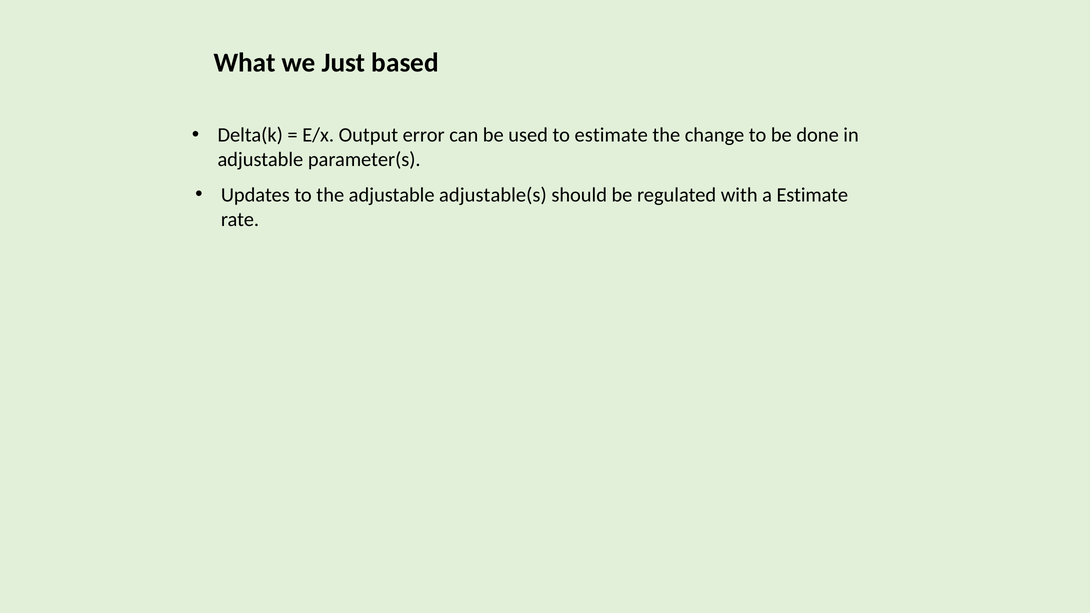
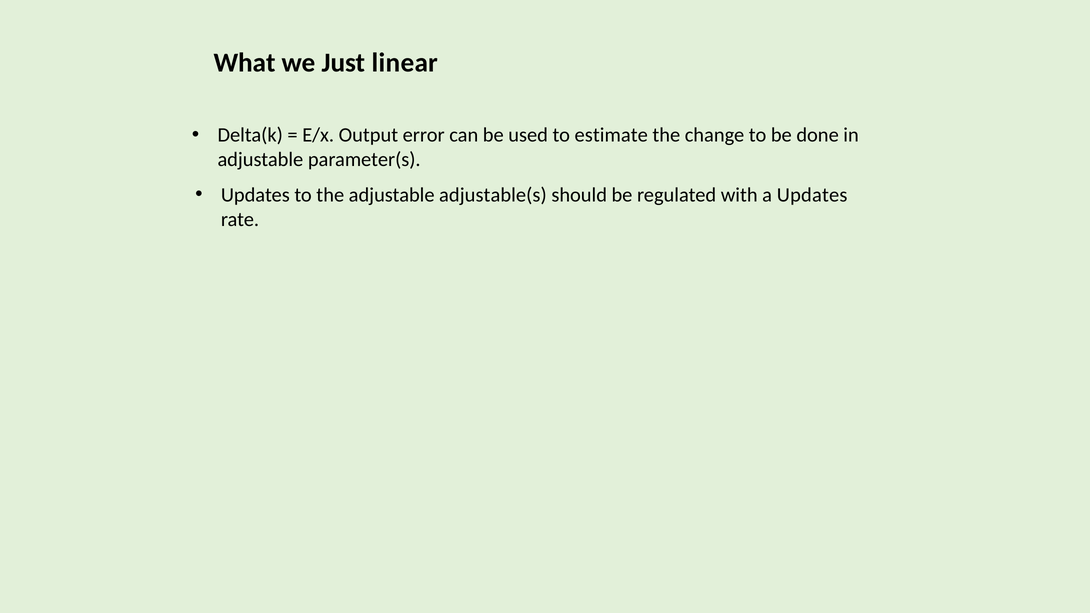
based: based -> linear
a Estimate: Estimate -> Updates
